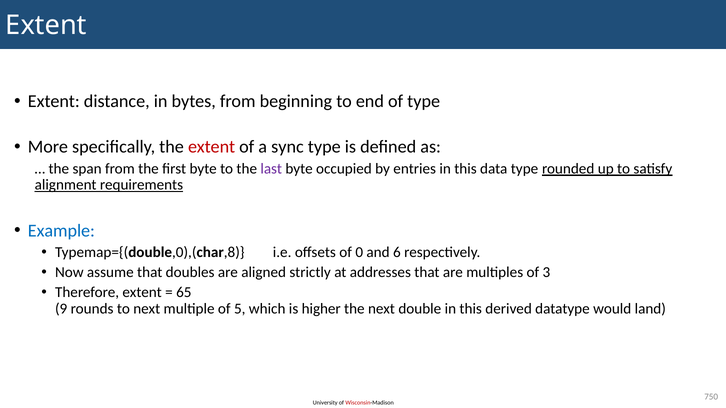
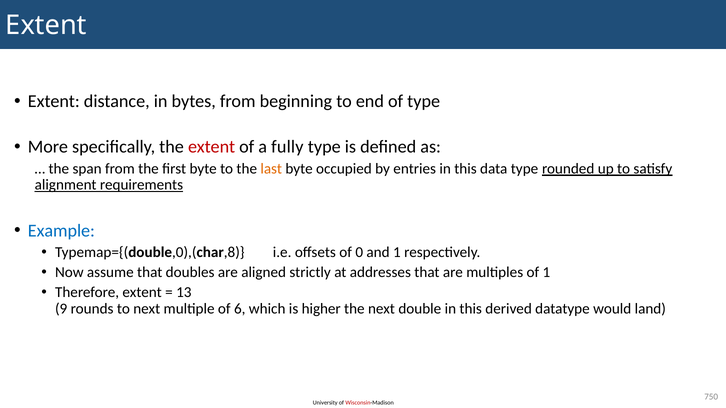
sync: sync -> fully
last colour: purple -> orange
and 6: 6 -> 1
of 3: 3 -> 1
65: 65 -> 13
5: 5 -> 6
